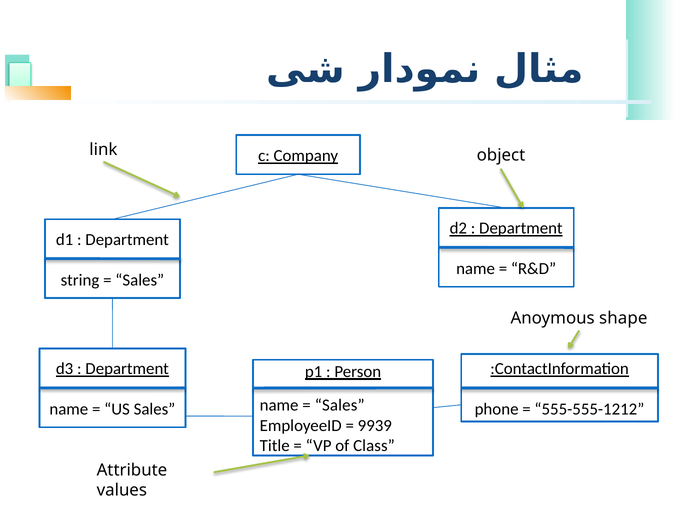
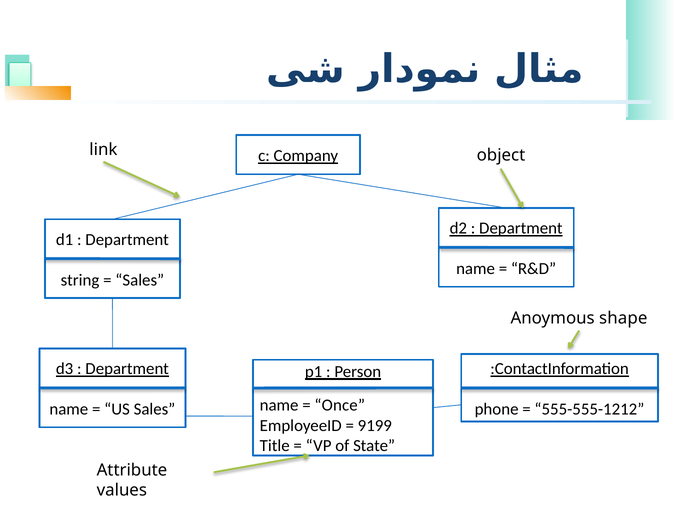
Sales at (340, 406): Sales -> Once
9939: 9939 -> 9199
Class: Class -> State
